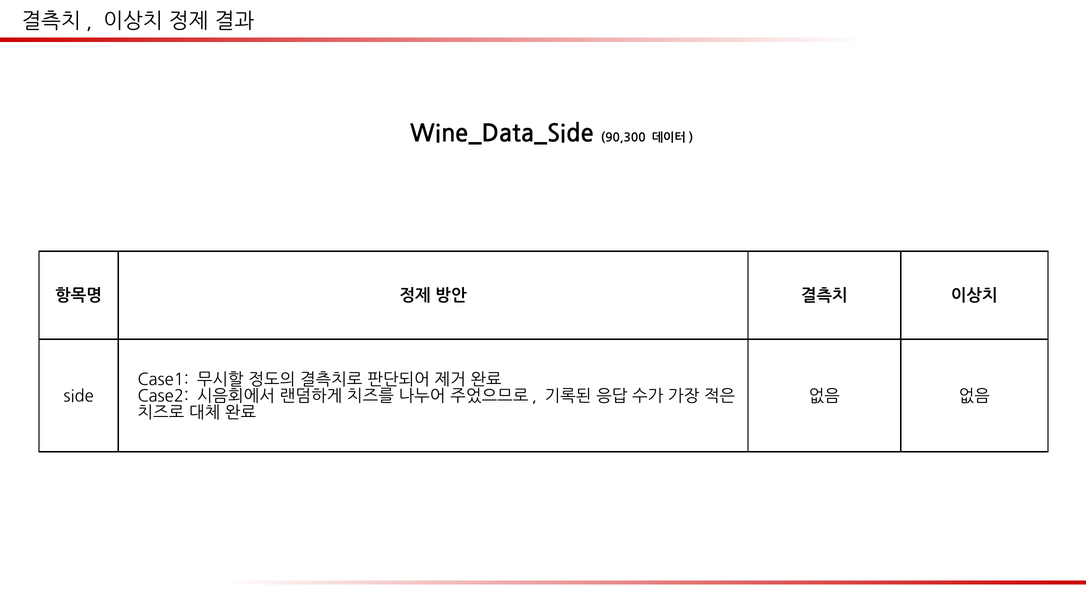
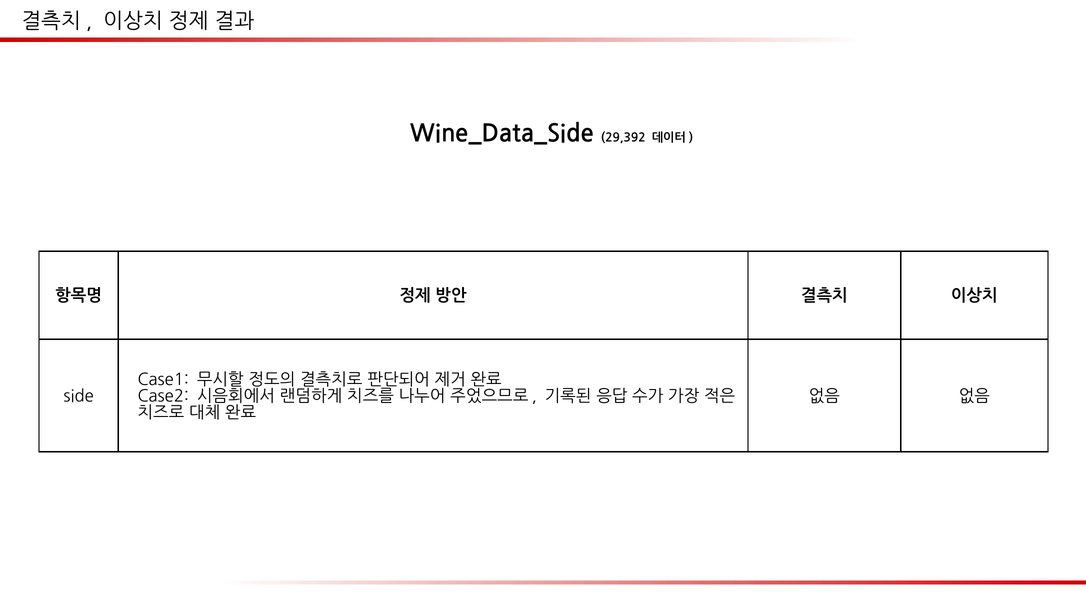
90,300: 90,300 -> 29,392
